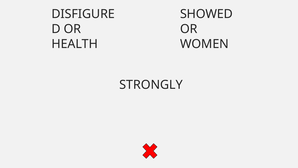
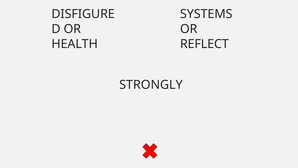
SHOWED: SHOWED -> SYSTEMS
WOMEN: WOMEN -> REFLECT
